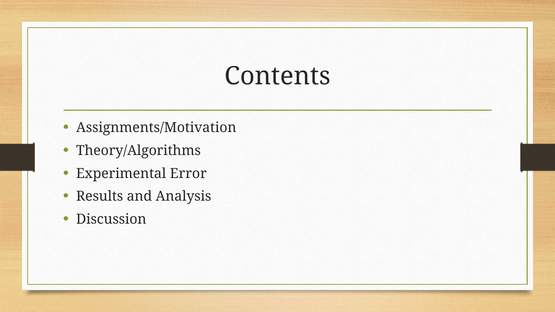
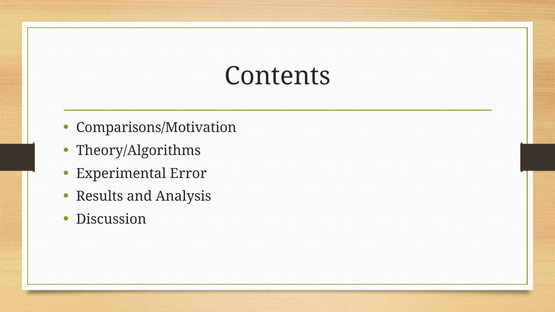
Assignments/Motivation: Assignments/Motivation -> Comparisons/Motivation
